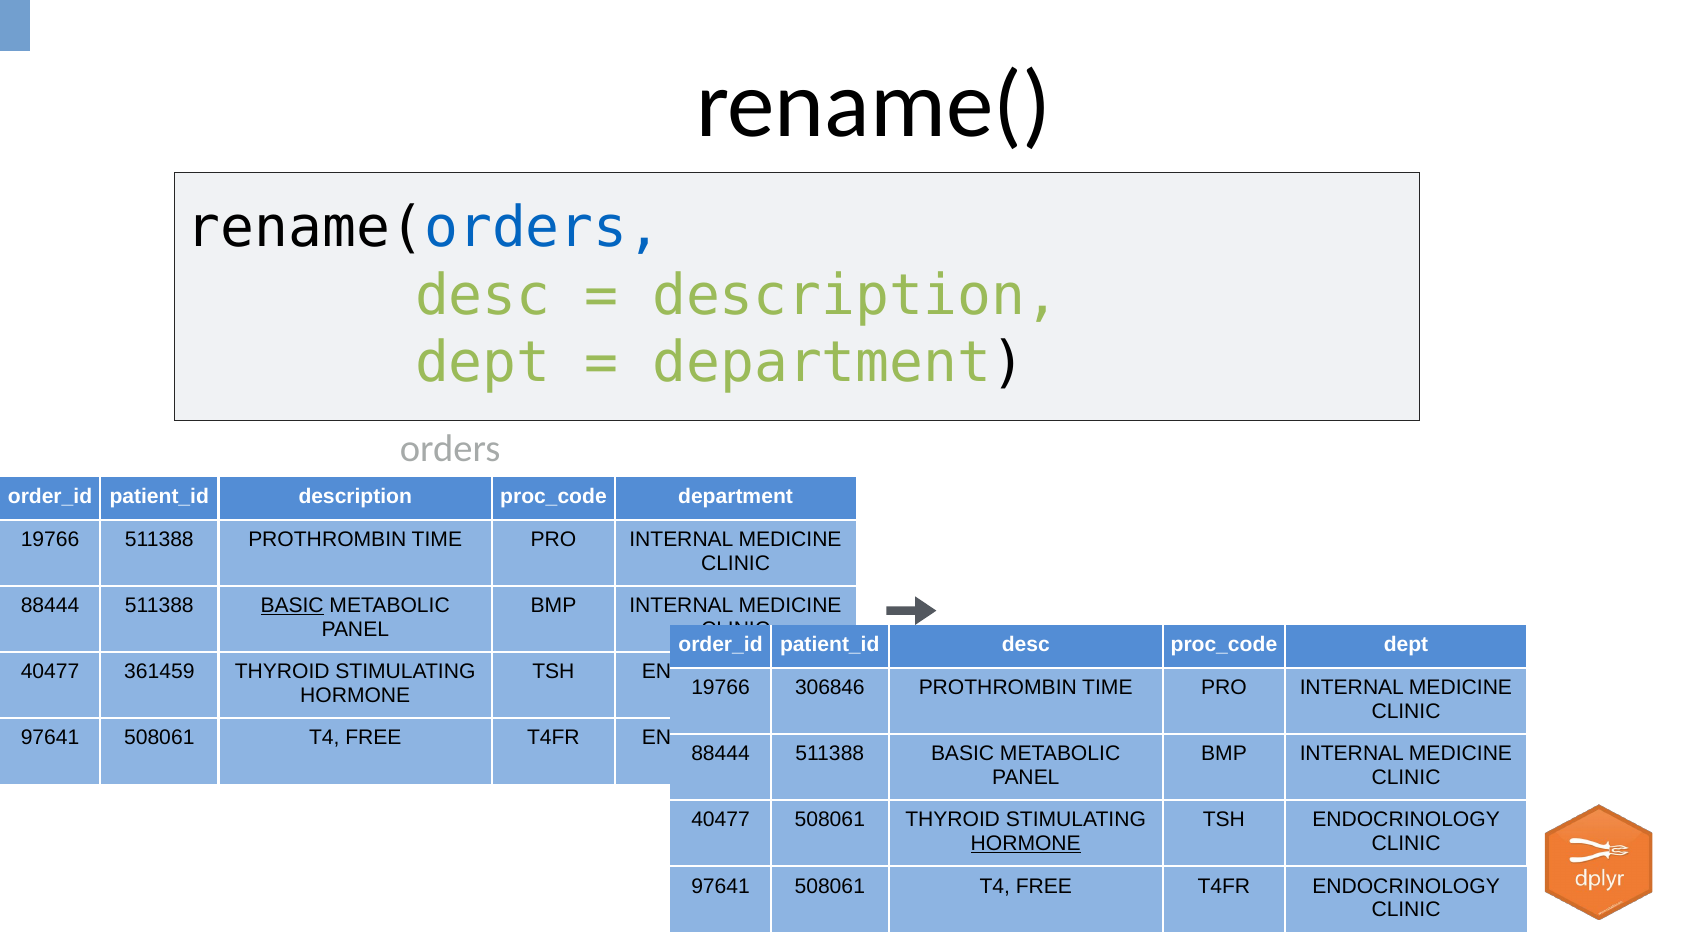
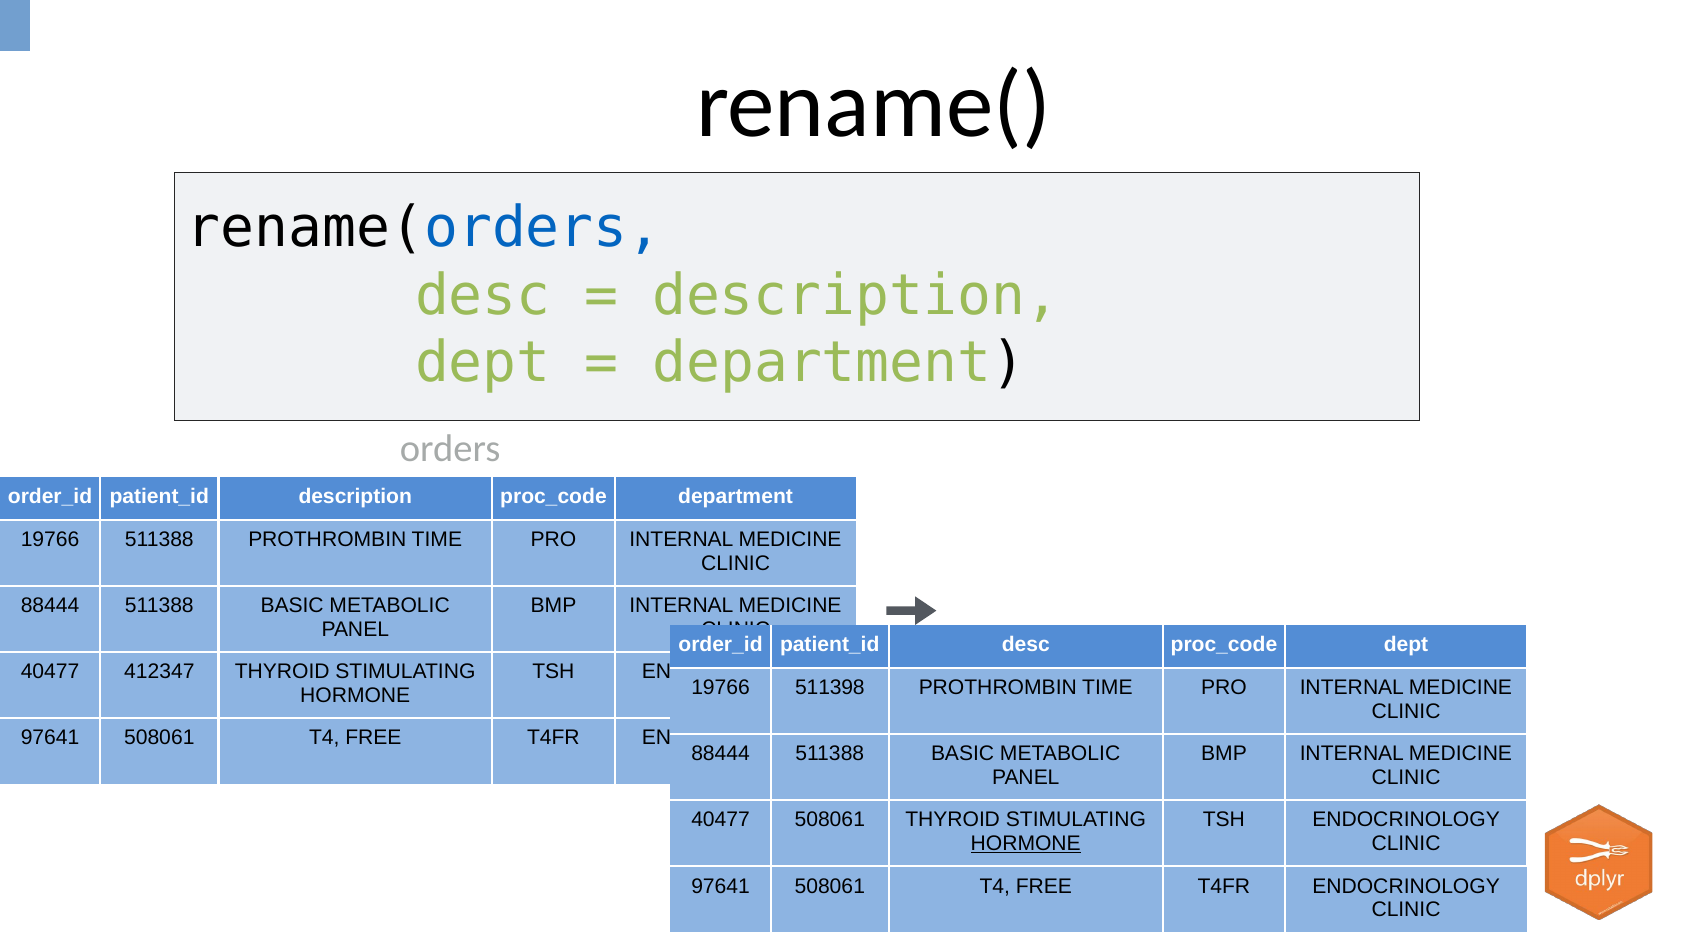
BASIC at (292, 606) underline: present -> none
361459: 361459 -> 412347
306846: 306846 -> 511398
